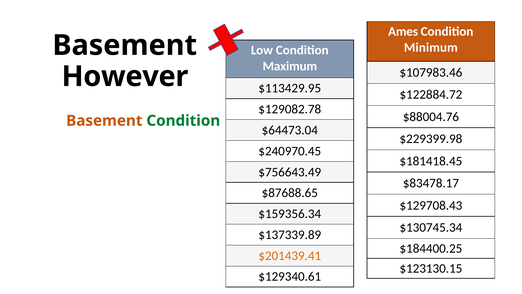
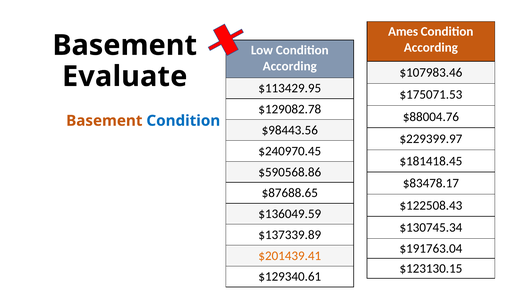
Minimum at (431, 47): Minimum -> According
Maximum at (290, 66): Maximum -> According
However: However -> Evaluate
$122884.72: $122884.72 -> $175071.53
Condition at (183, 121) colour: green -> blue
$64473.04: $64473.04 -> $98443.56
$229399.98: $229399.98 -> $229399.97
$756643.49: $756643.49 -> $590568.86
$129708.43: $129708.43 -> $122508.43
$159356.34: $159356.34 -> $136049.59
$184400.25: $184400.25 -> $191763.04
